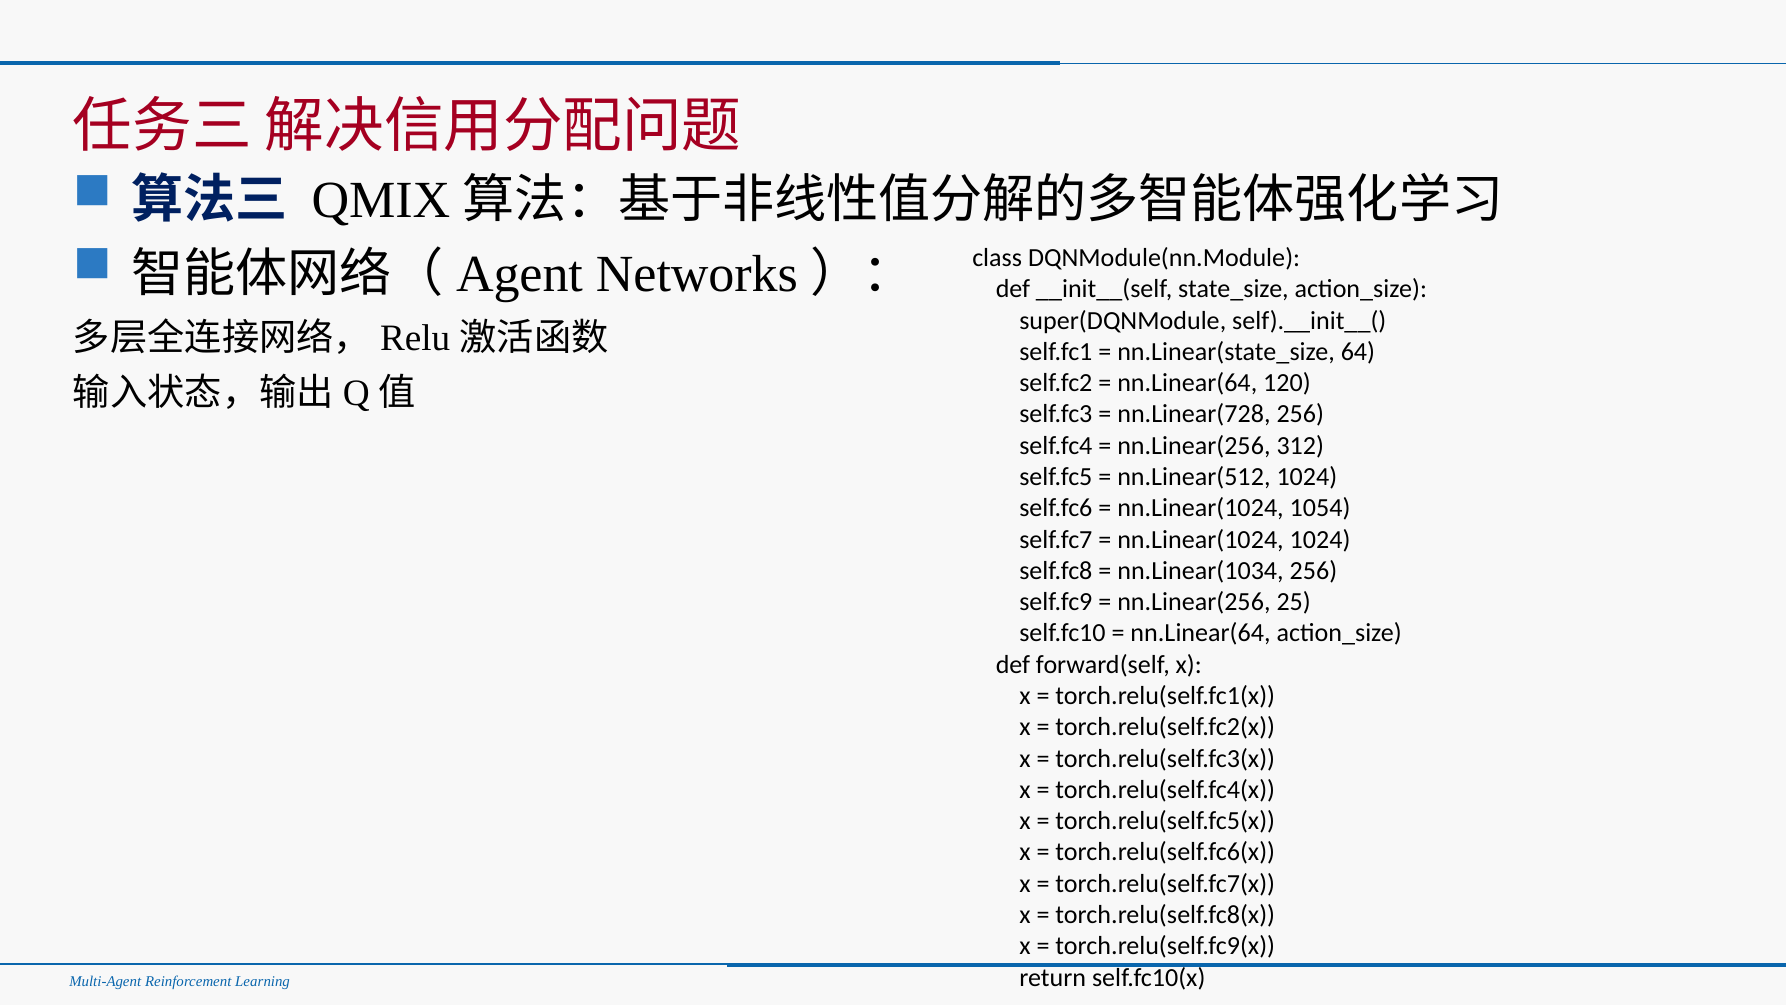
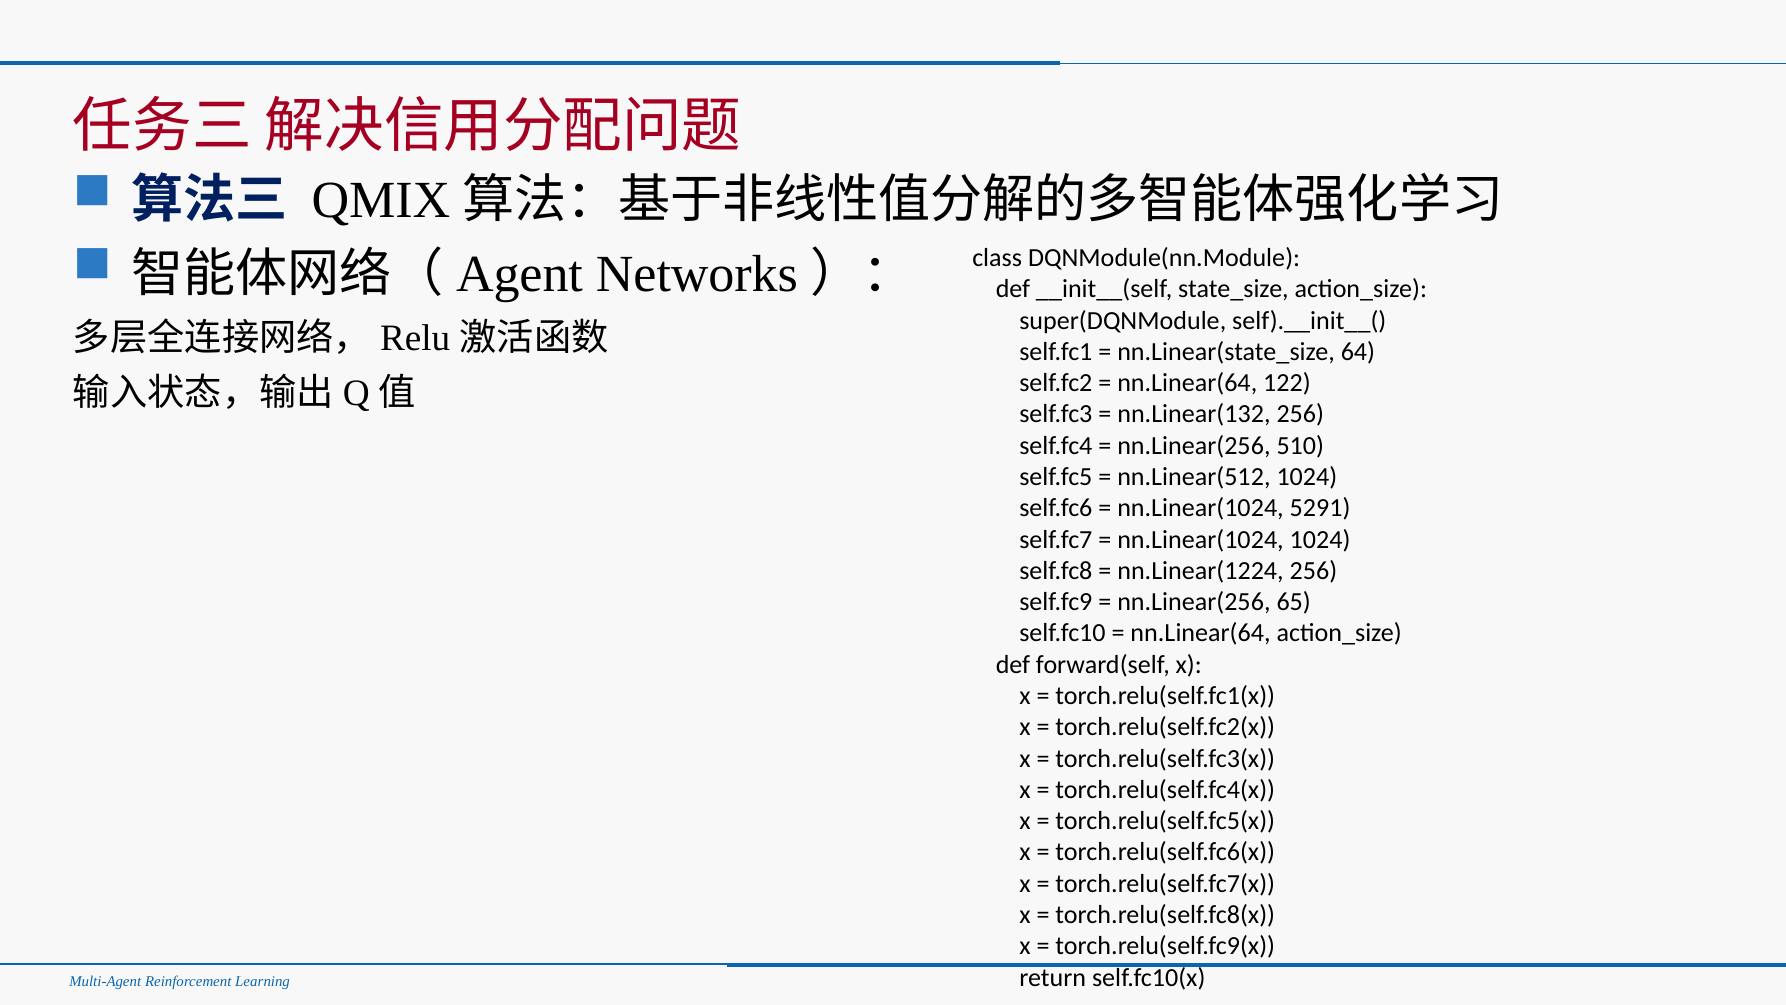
120: 120 -> 122
nn.Linear(728: nn.Linear(728 -> nn.Linear(132
312: 312 -> 510
1054: 1054 -> 5291
nn.Linear(1034: nn.Linear(1034 -> nn.Linear(1224
25: 25 -> 65
